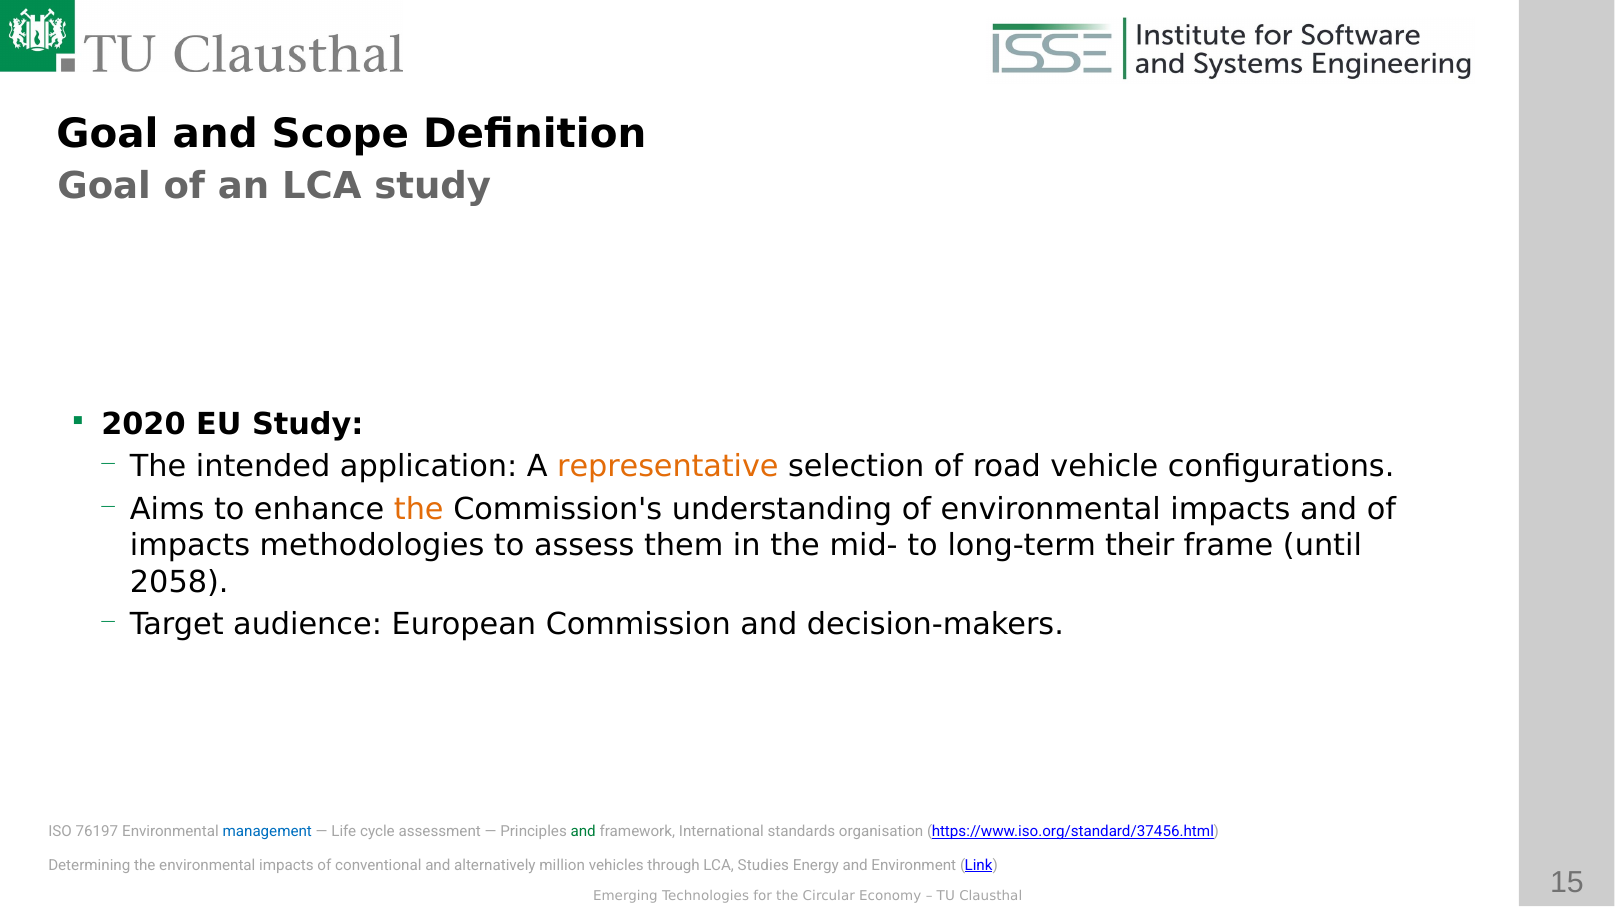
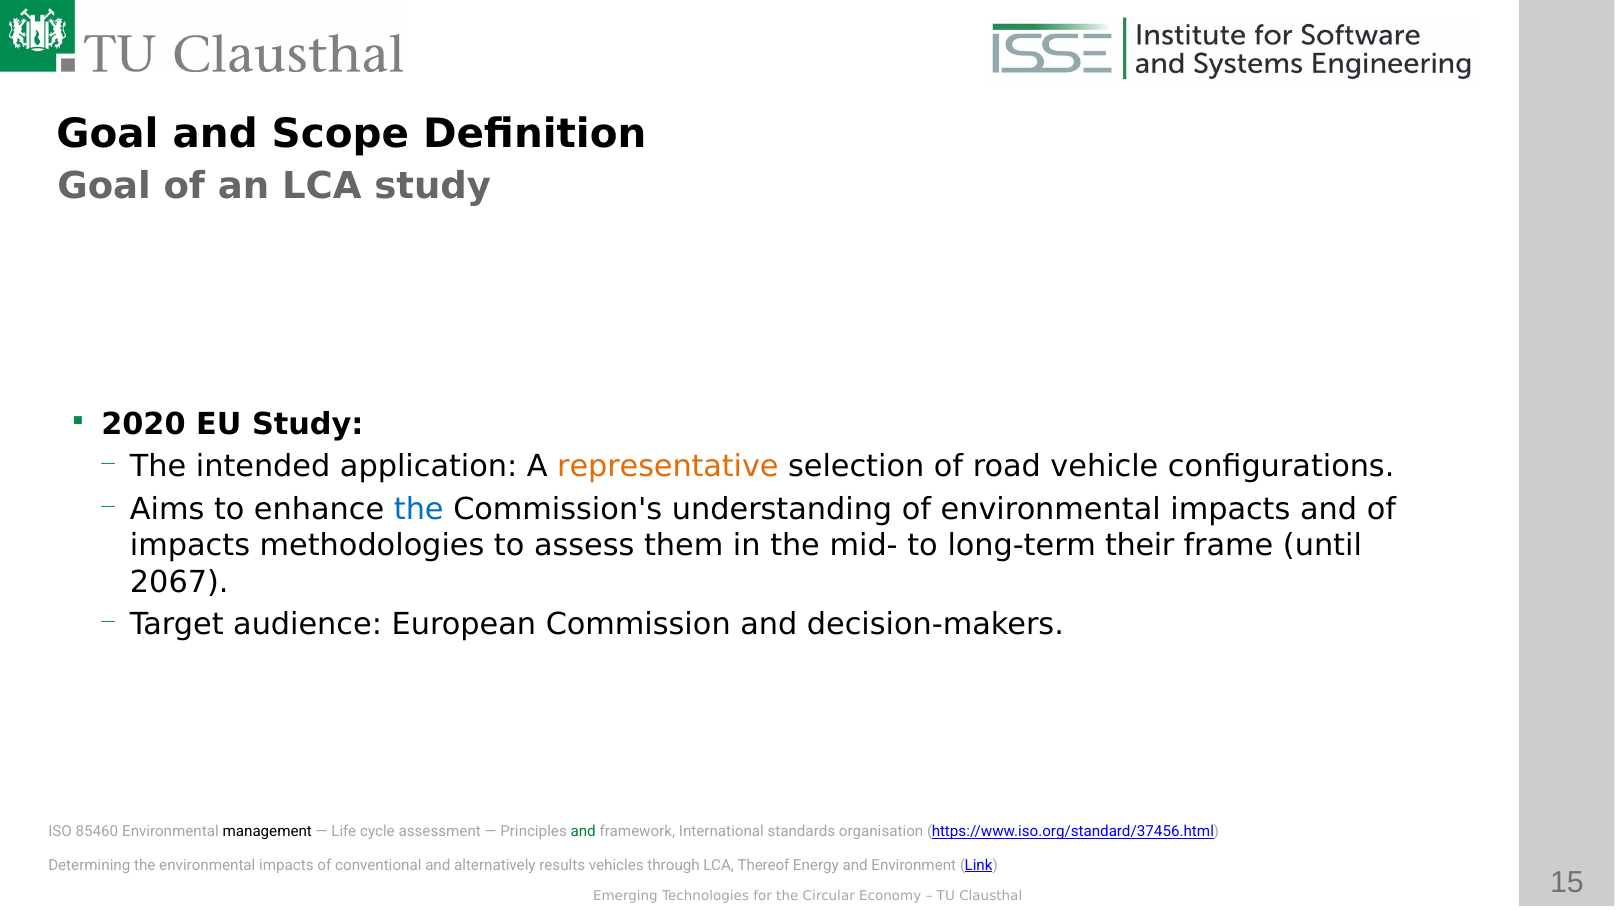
the at (419, 509) colour: orange -> blue
2058: 2058 -> 2067
76197: 76197 -> 85460
management colour: blue -> black
million: million -> results
Studies: Studies -> Thereof
